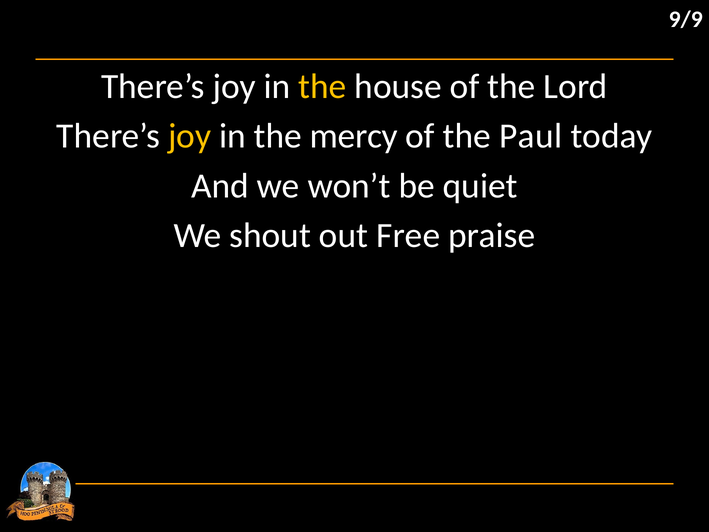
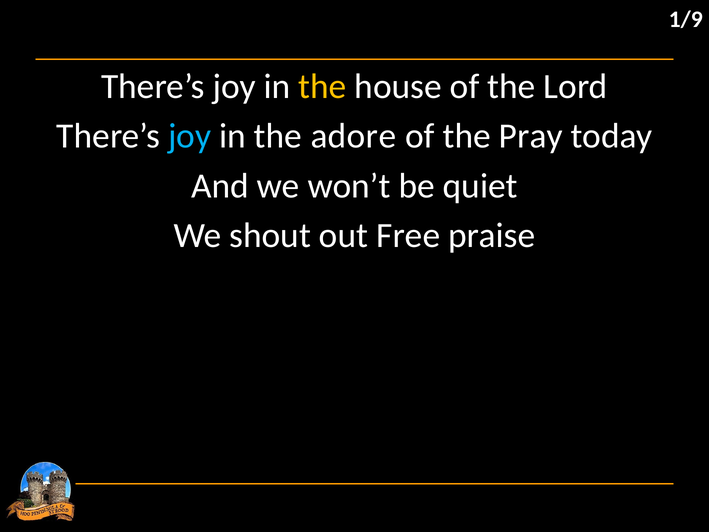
9/9: 9/9 -> 1/9
joy at (190, 136) colour: yellow -> light blue
mercy: mercy -> adore
Paul: Paul -> Pray
